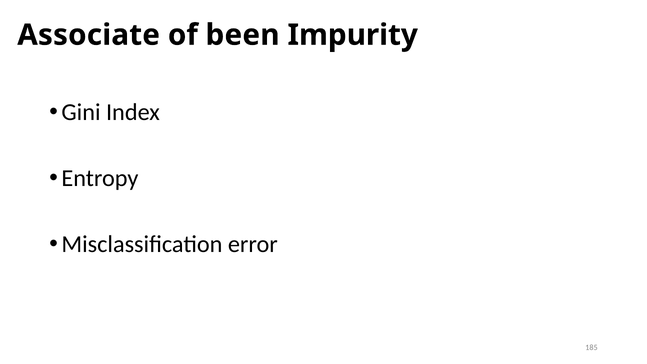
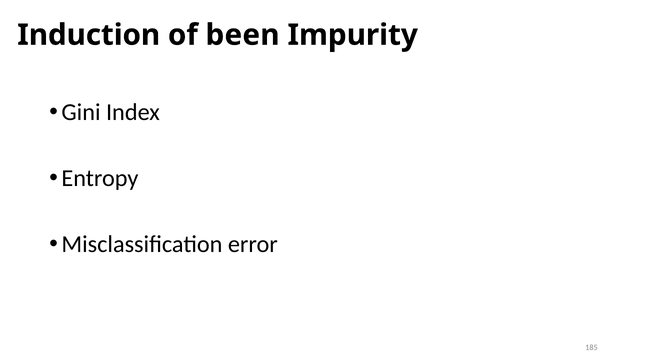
Associate: Associate -> Induction
